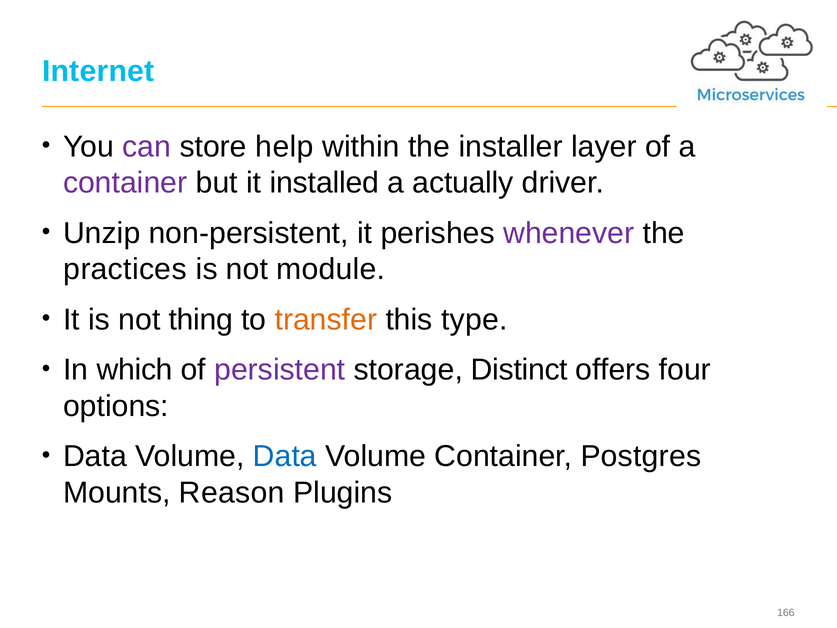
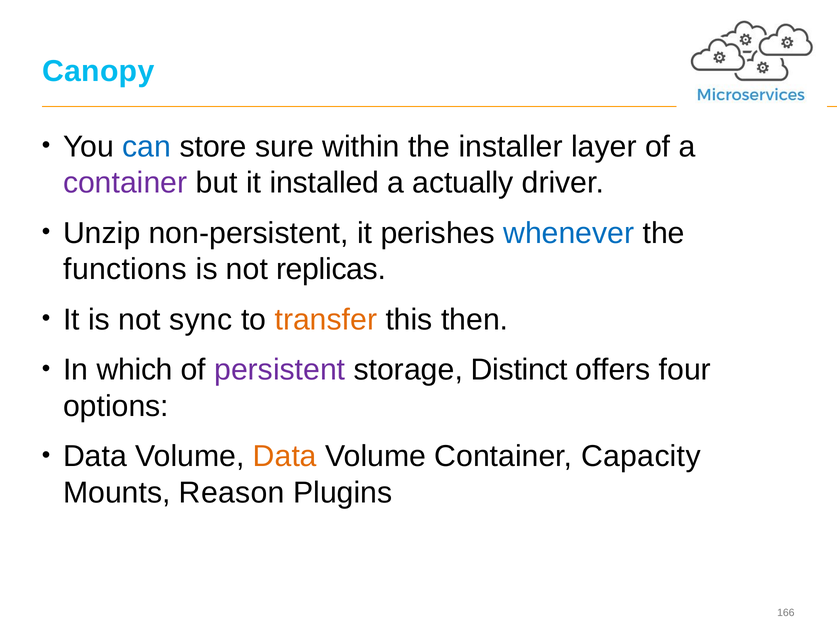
Internet: Internet -> Canopy
can colour: purple -> blue
help: help -> sure
whenever colour: purple -> blue
practices: practices -> functions
module: module -> replicas
thing: thing -> sync
type: type -> then
Data at (285, 456) colour: blue -> orange
Postgres: Postgres -> Capacity
